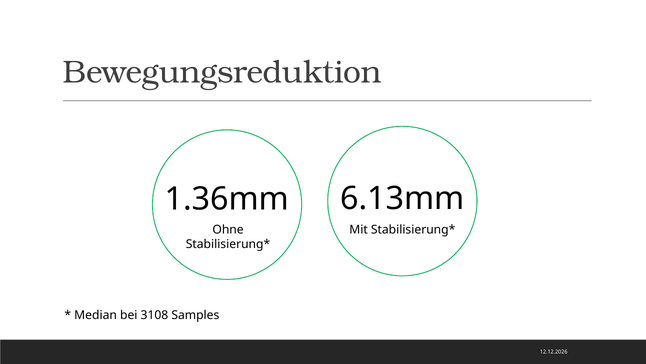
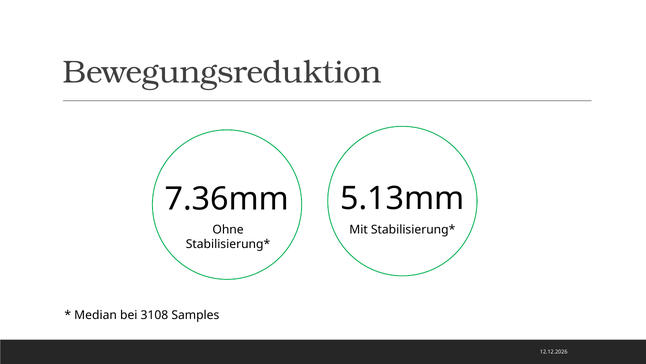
6.13mm: 6.13mm -> 5.13mm
1.36mm: 1.36mm -> 7.36mm
